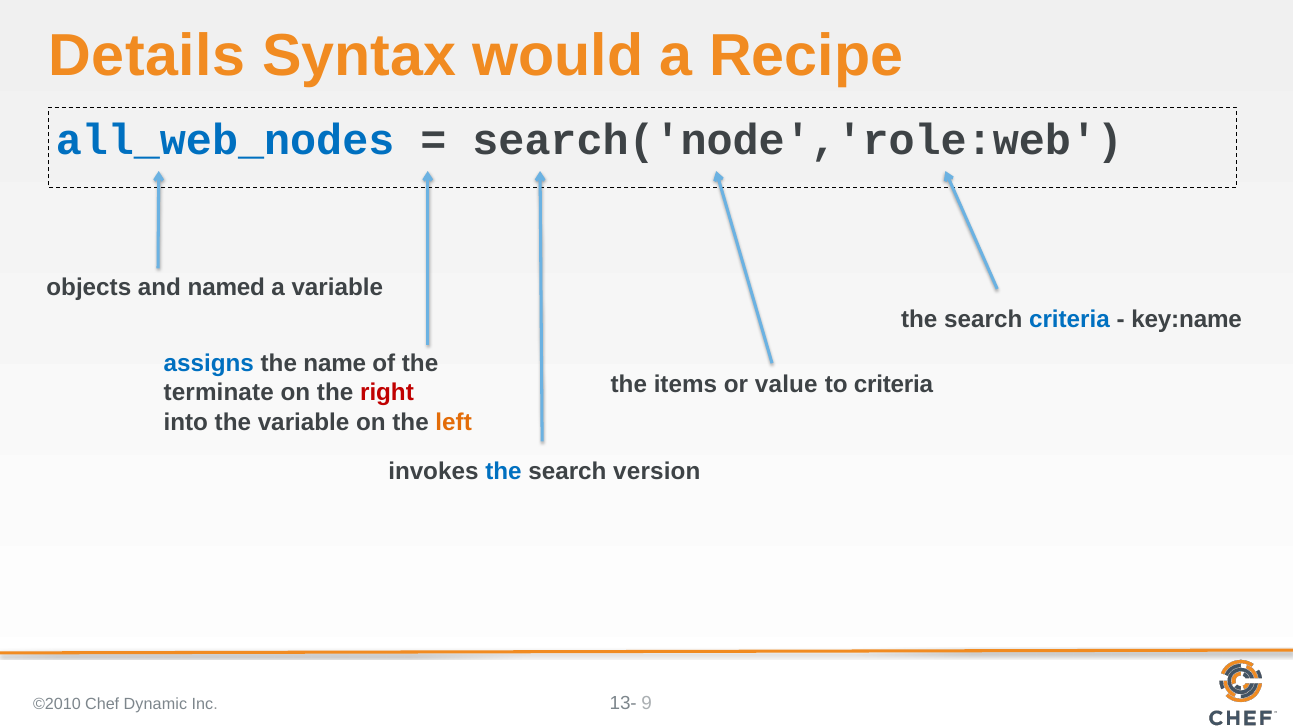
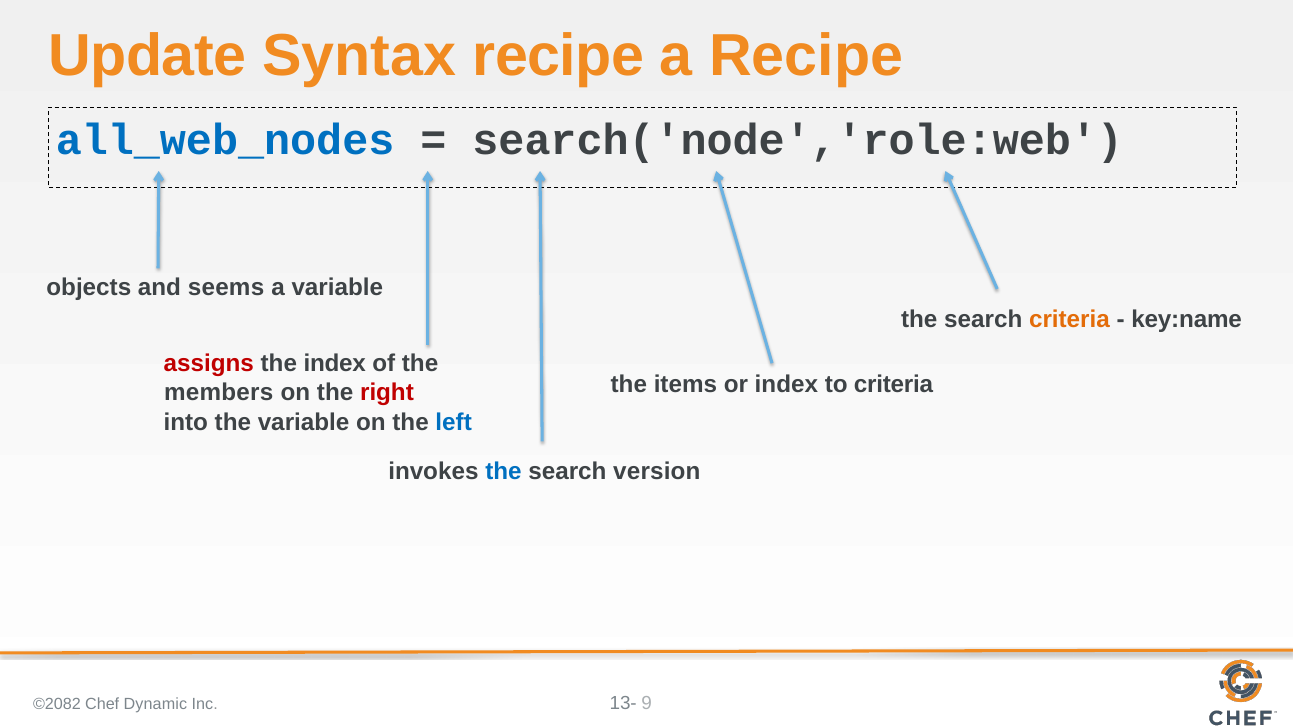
Details: Details -> Update
Syntax would: would -> recipe
named: named -> seems
criteria at (1069, 320) colour: blue -> orange
assigns colour: blue -> red
the name: name -> index
or value: value -> index
terminate: terminate -> members
left colour: orange -> blue
©2010: ©2010 -> ©2082
